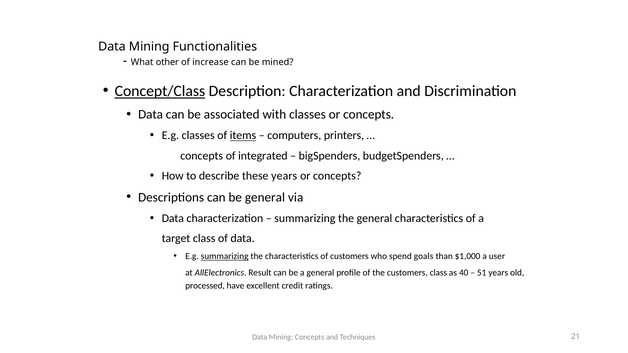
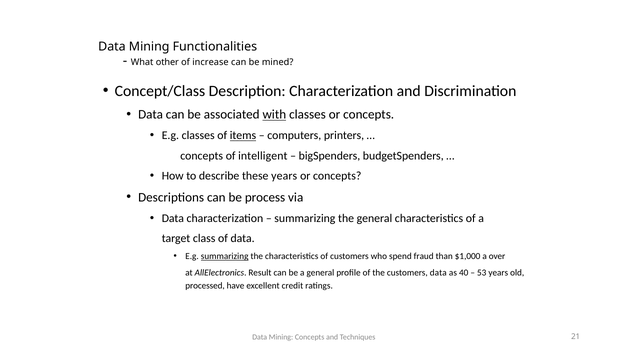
Concept/Class underline: present -> none
with underline: none -> present
integrated: integrated -> intelligent
be general: general -> process
goals: goals -> fraud
user: user -> over
customers class: class -> data
51: 51 -> 53
